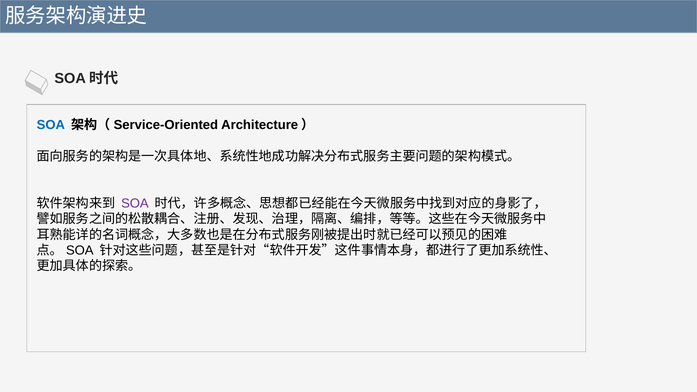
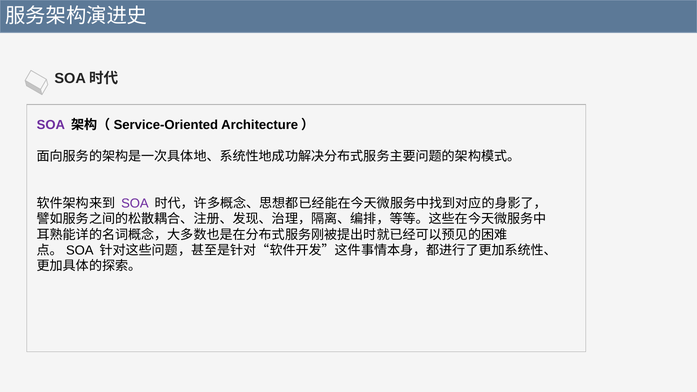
SOA at (51, 125) colour: blue -> purple
